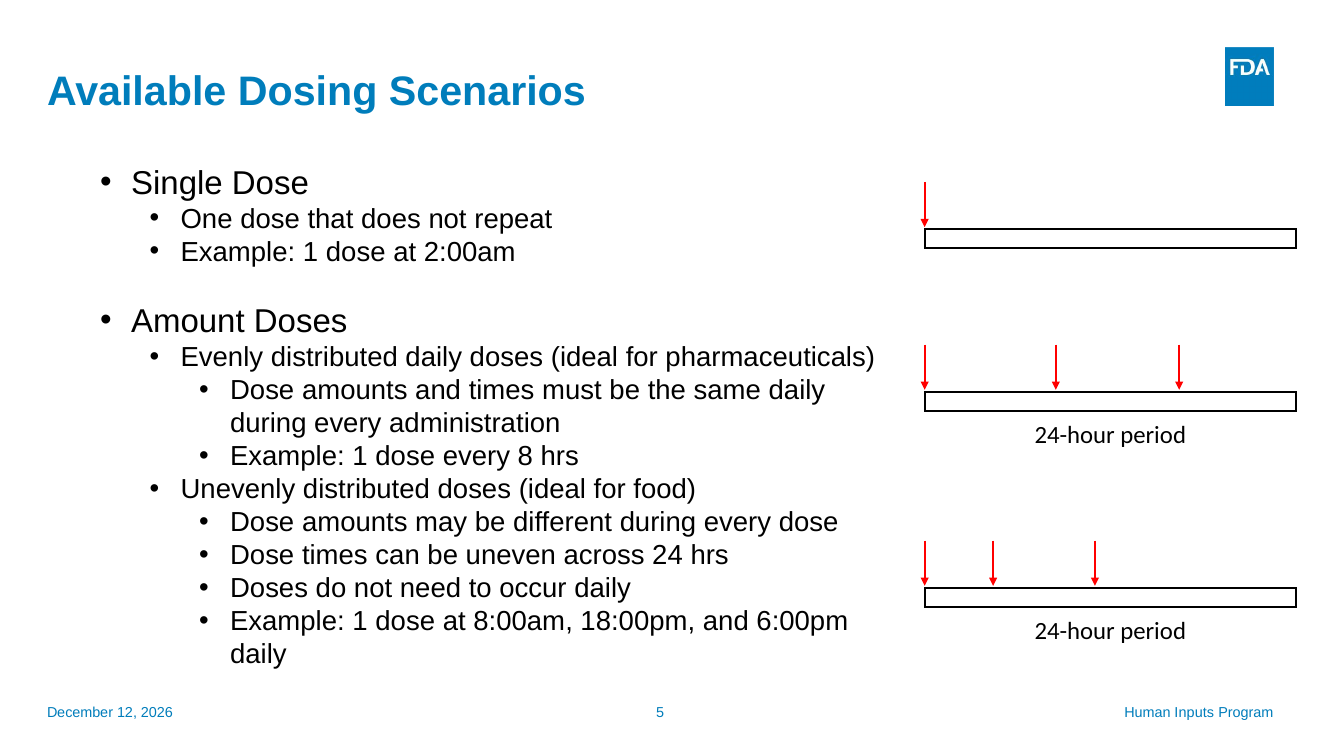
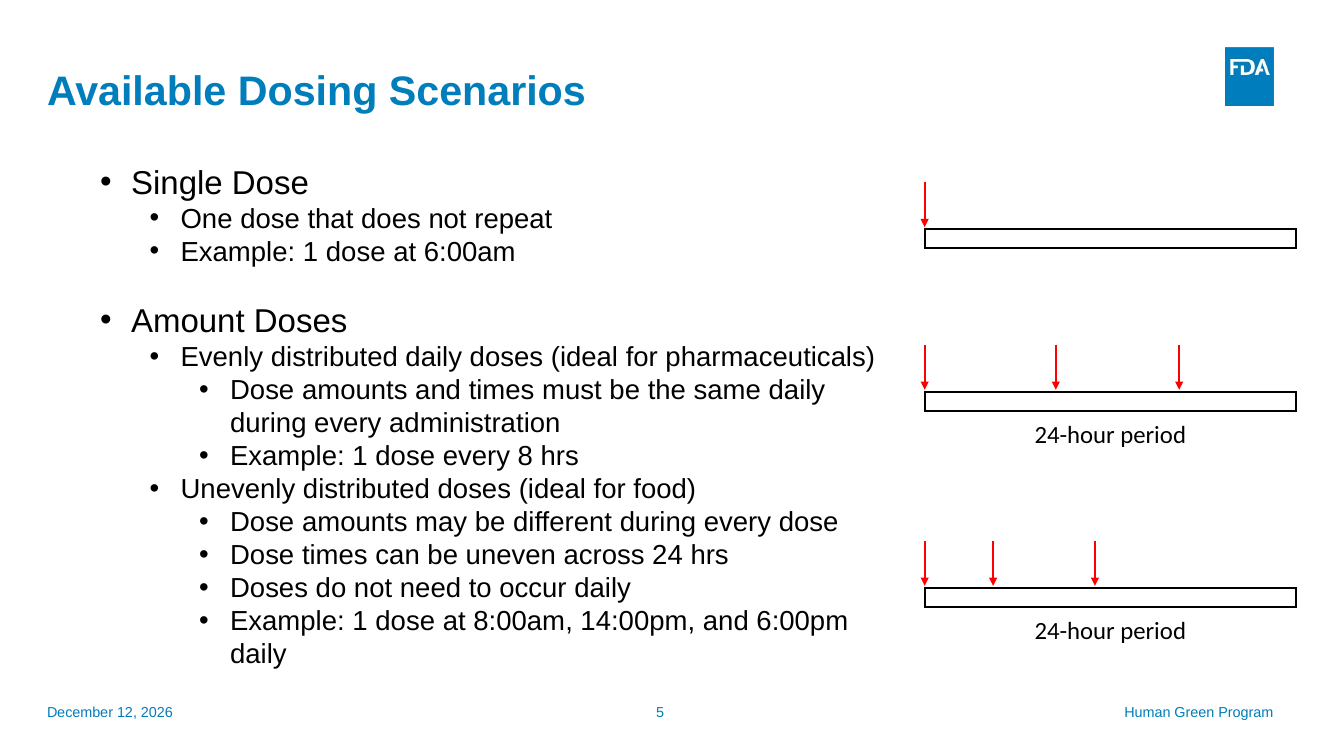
2:00am: 2:00am -> 6:00am
18:00pm: 18:00pm -> 14:00pm
Inputs: Inputs -> Green
